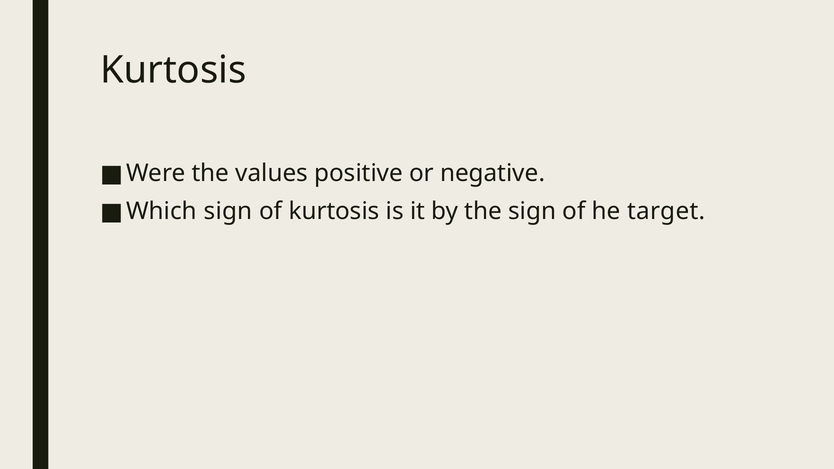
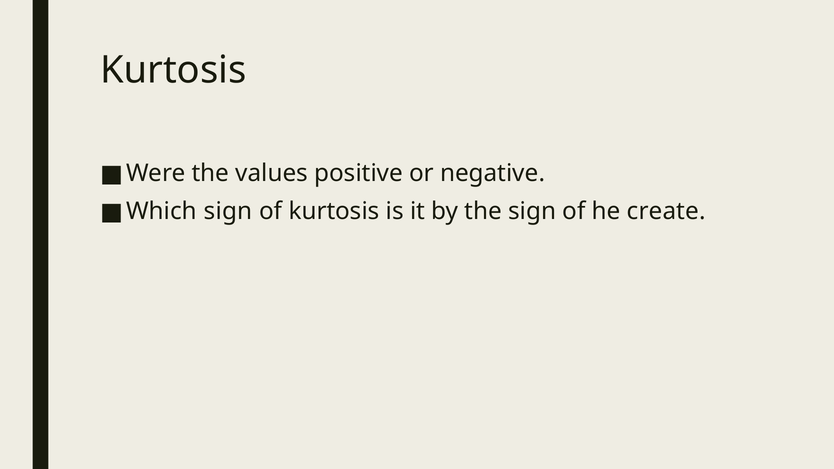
target: target -> create
